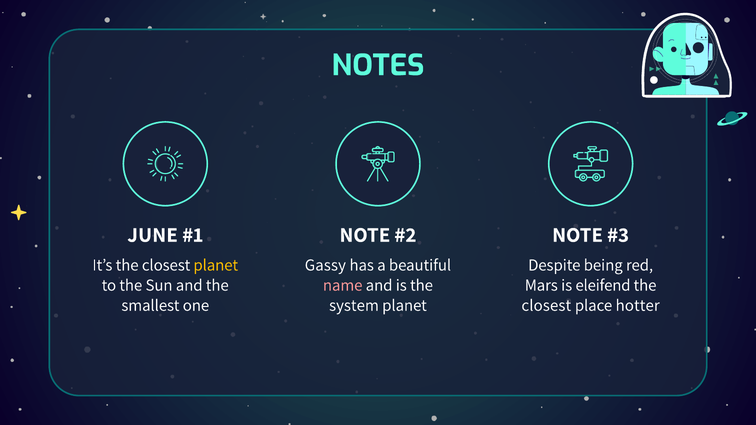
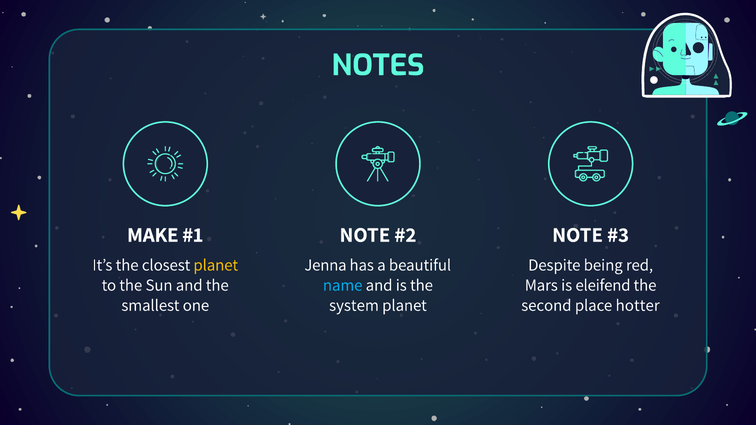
JUNE: JUNE -> MAKE
Gassy: Gassy -> Jenna
name colour: pink -> light blue
closest at (546, 305): closest -> second
